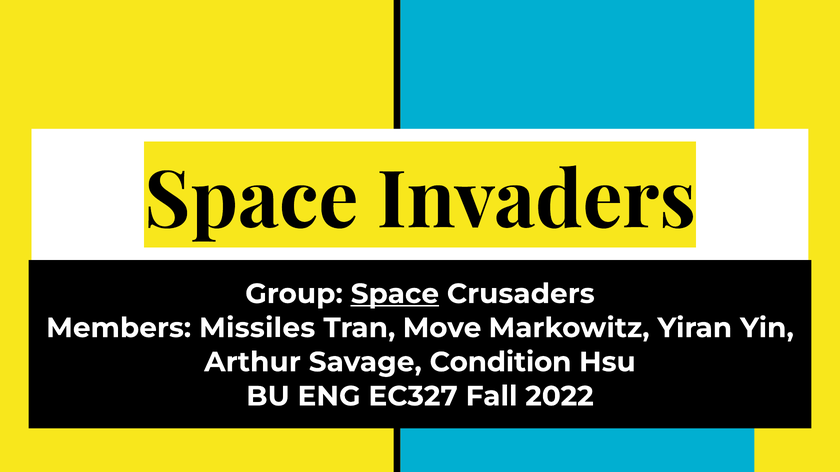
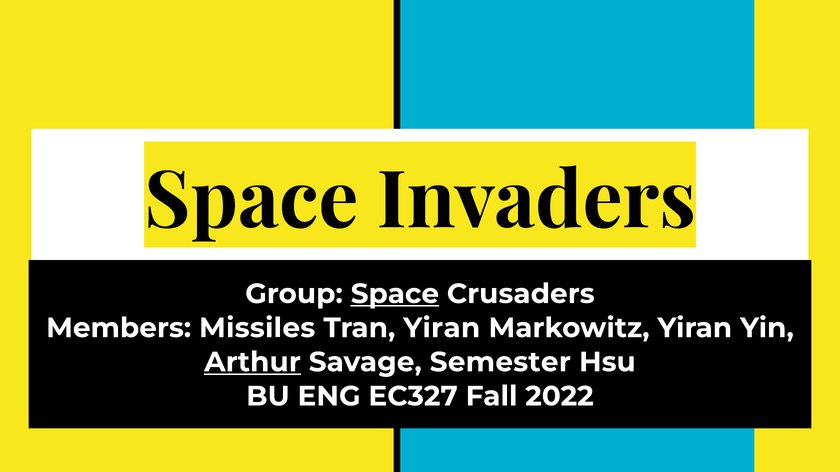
Tran Move: Move -> Yiran
Arthur underline: none -> present
Condition: Condition -> Semester
